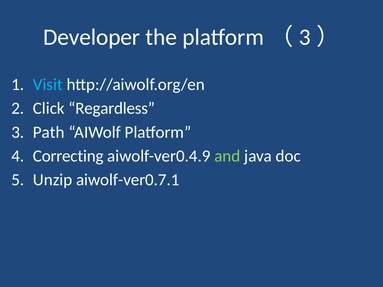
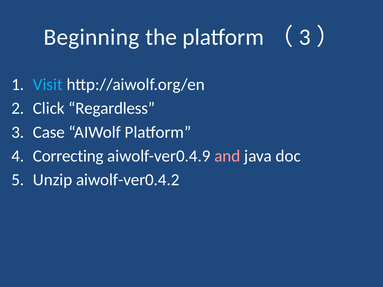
Developer: Developer -> Beginning
Path: Path -> Case
and colour: light green -> pink
aiwolf-ver0.7.1: aiwolf-ver0.7.1 -> aiwolf-ver0.4.2
